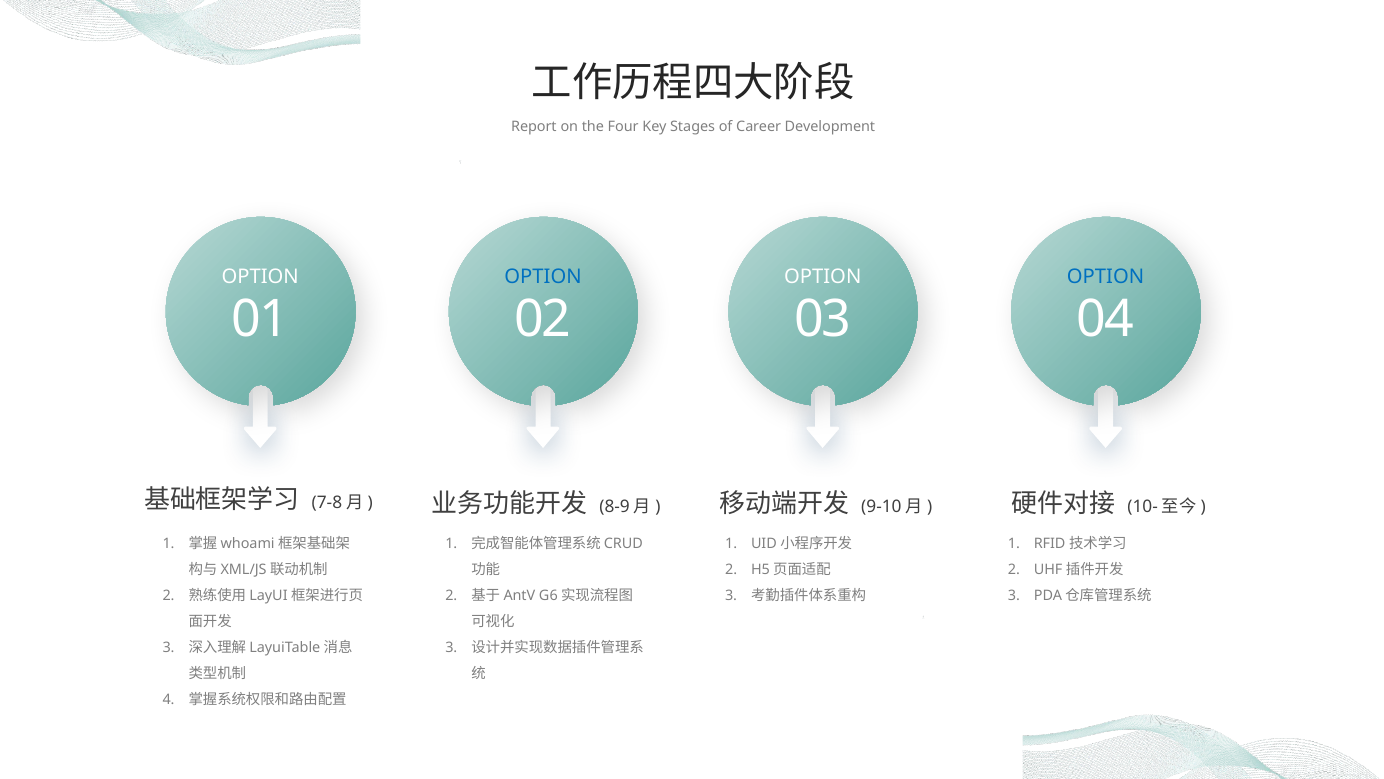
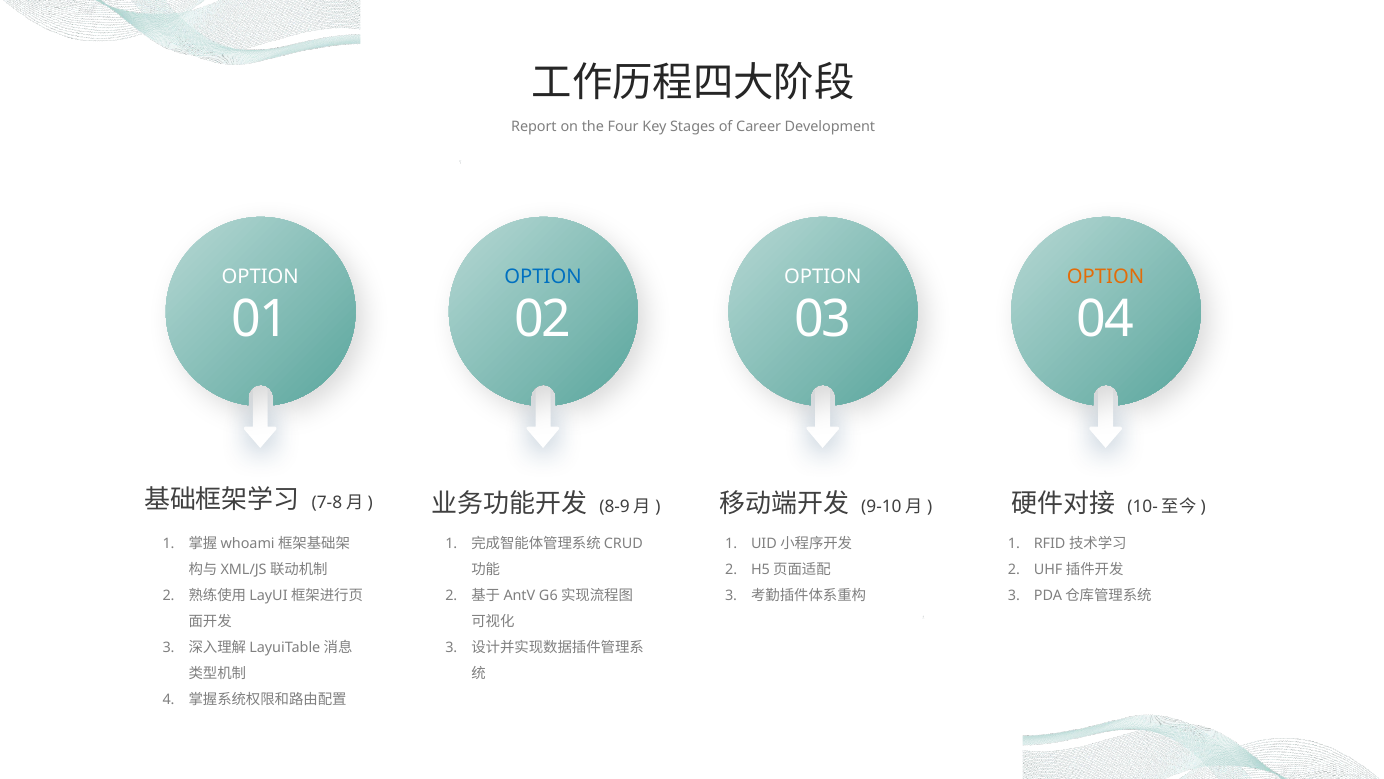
OPTION at (1106, 277) colour: blue -> orange
